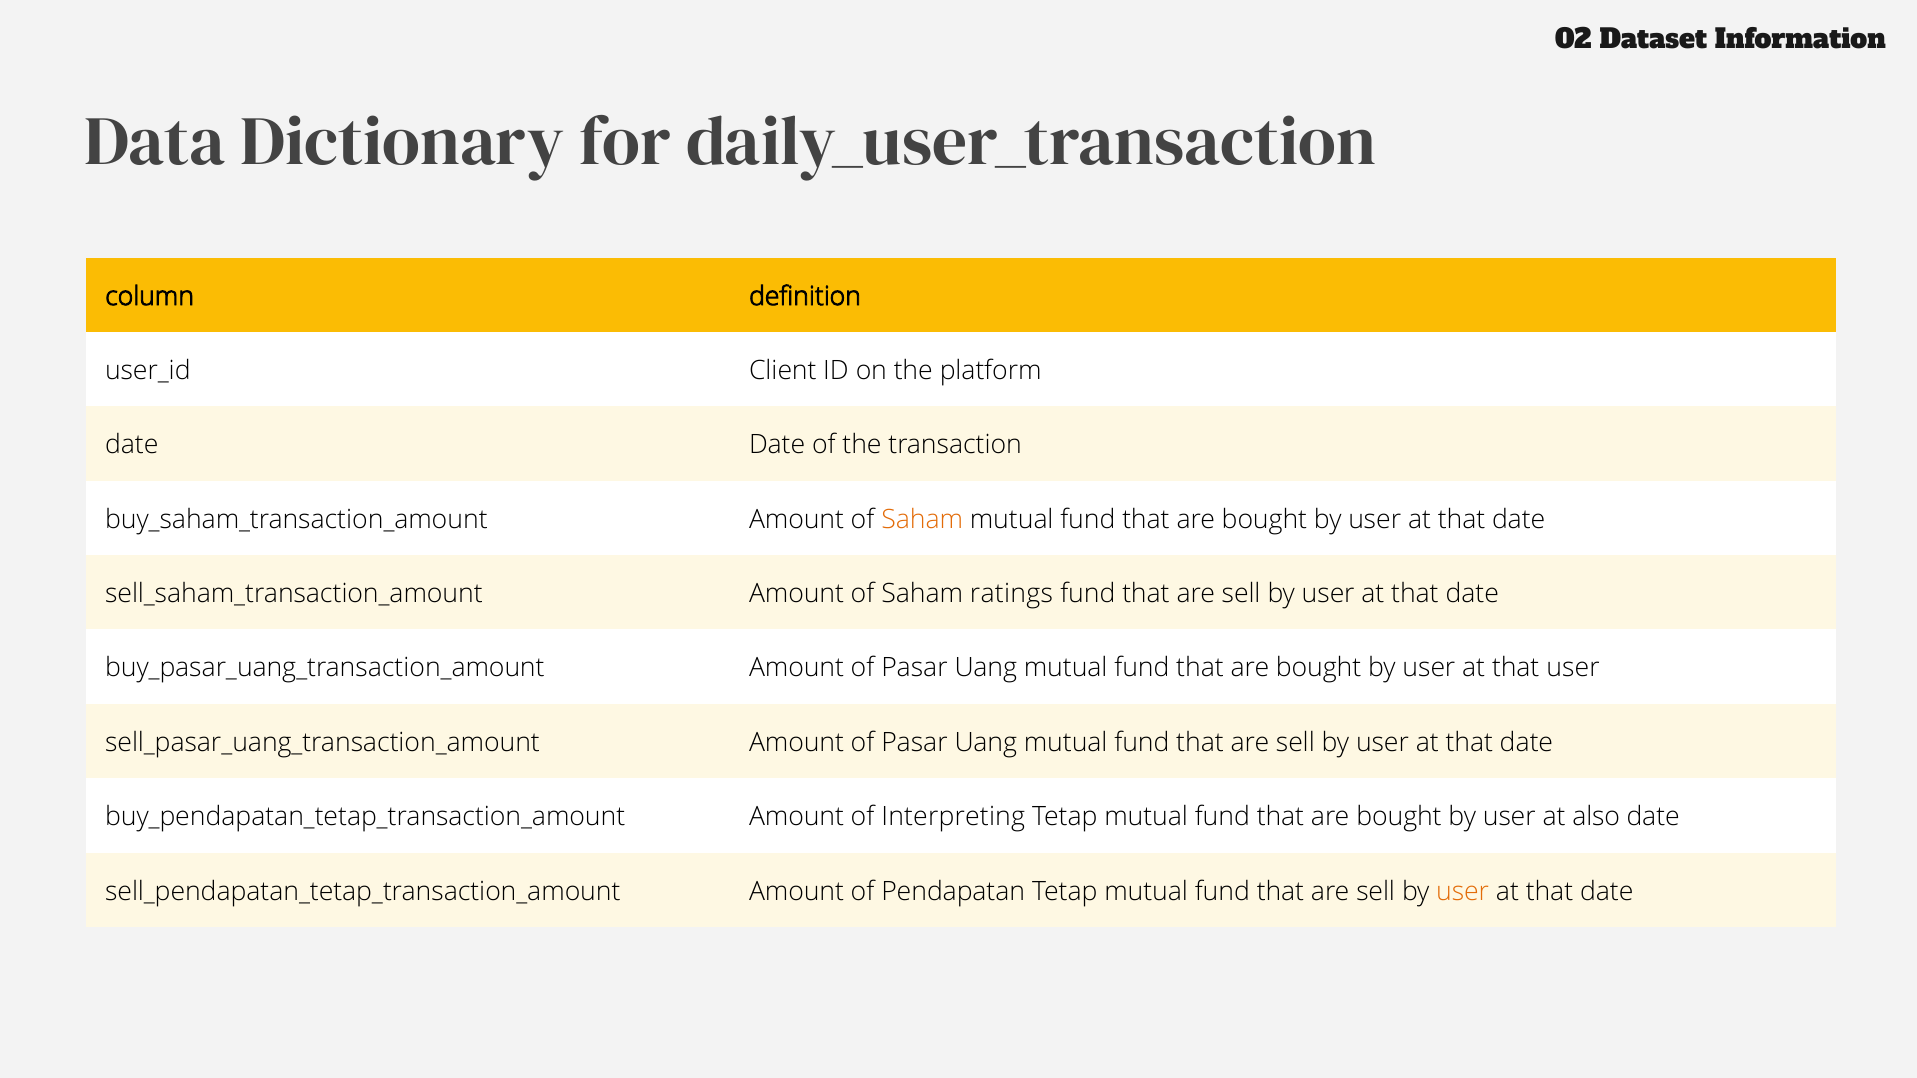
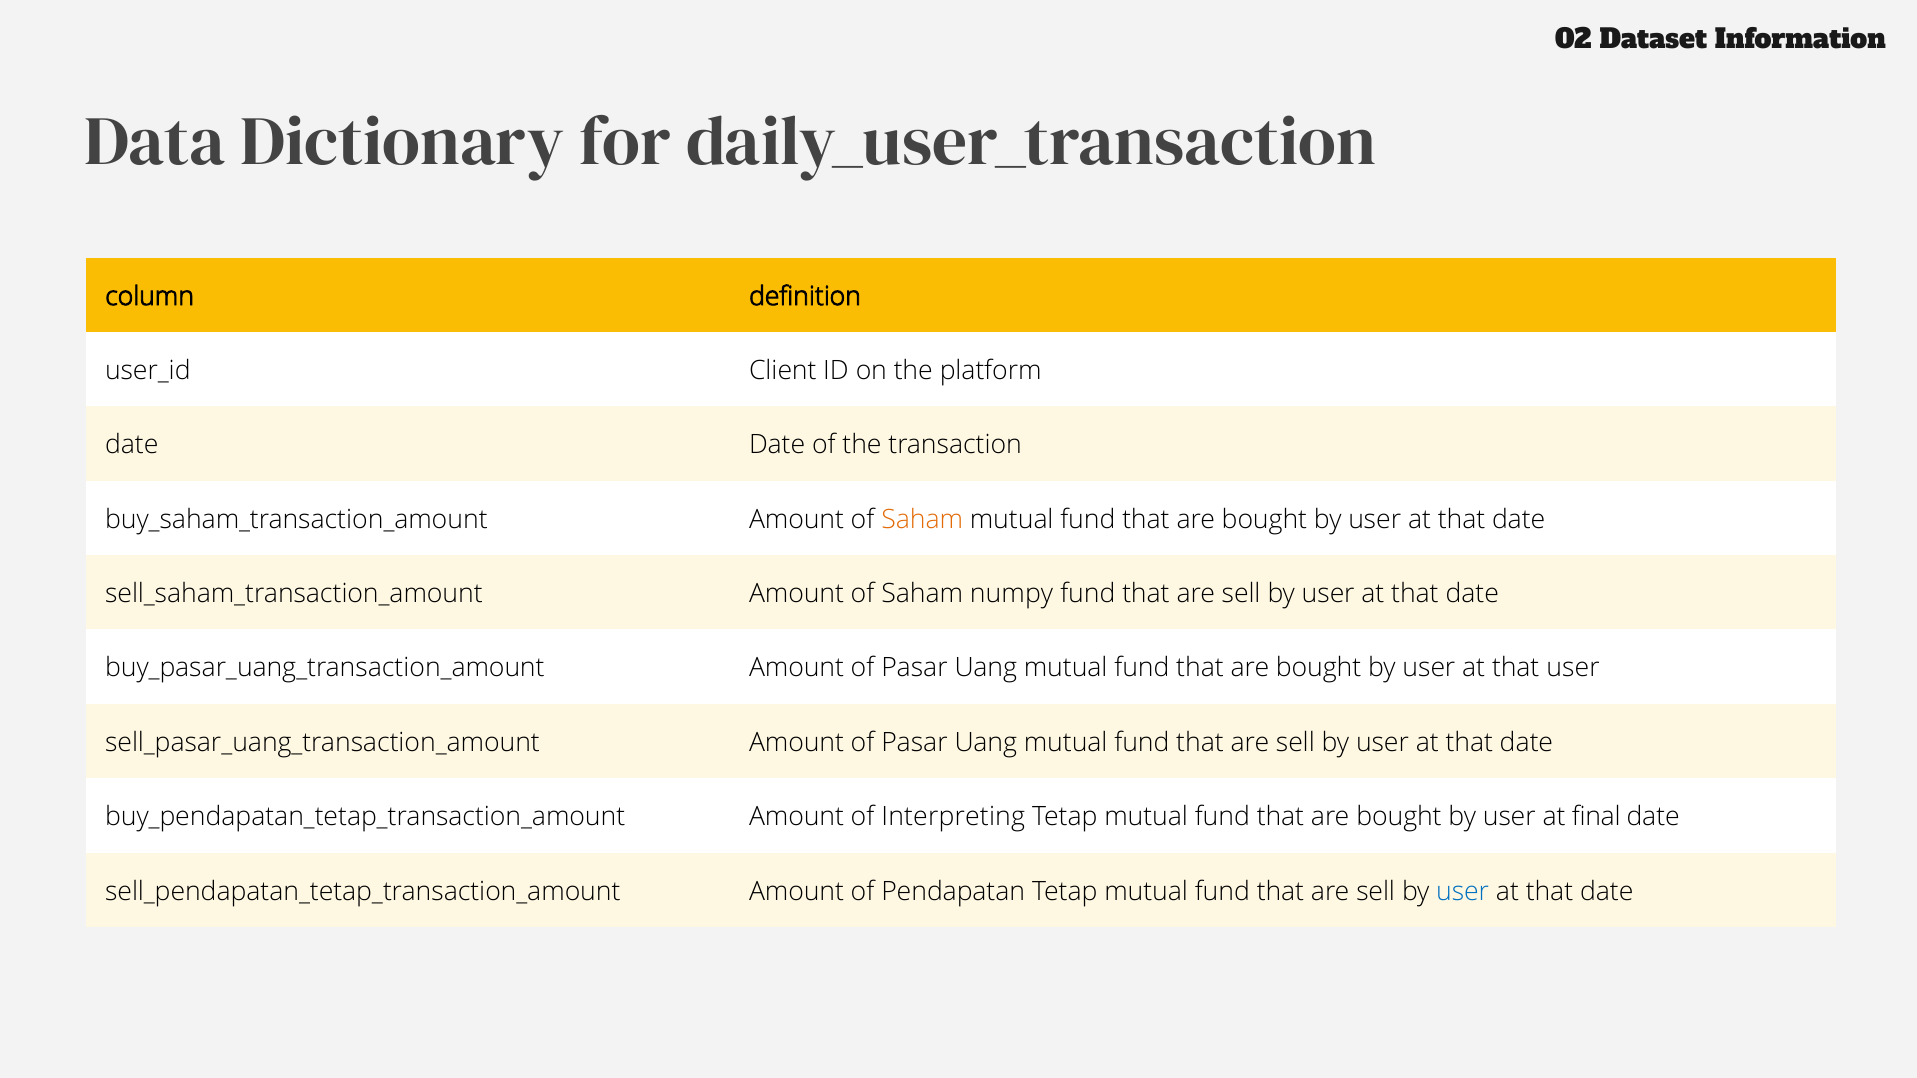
ratings: ratings -> numpy
also: also -> final
user at (1463, 892) colour: orange -> blue
